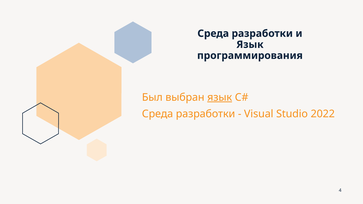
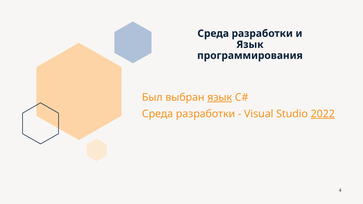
2022 underline: none -> present
